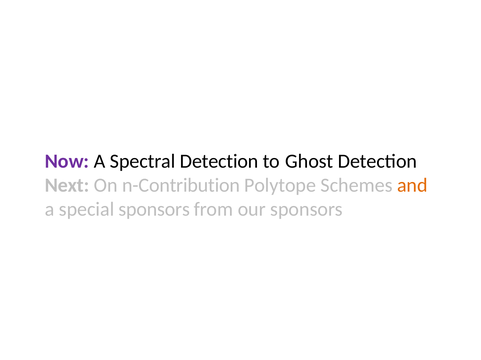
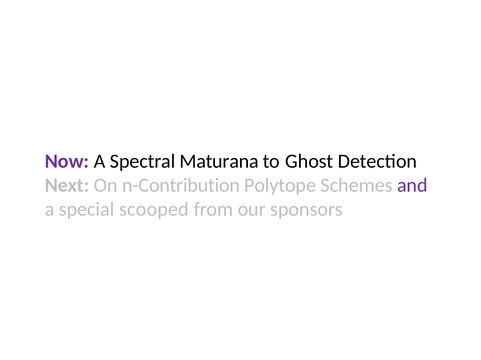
Spectral Detection: Detection -> Maturana
and colour: orange -> purple
special sponsors: sponsors -> scooped
